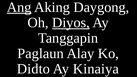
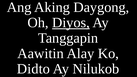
Ang underline: present -> none
Paglaun: Paglaun -> Aawitin
Kinaiya: Kinaiya -> Nilukob
